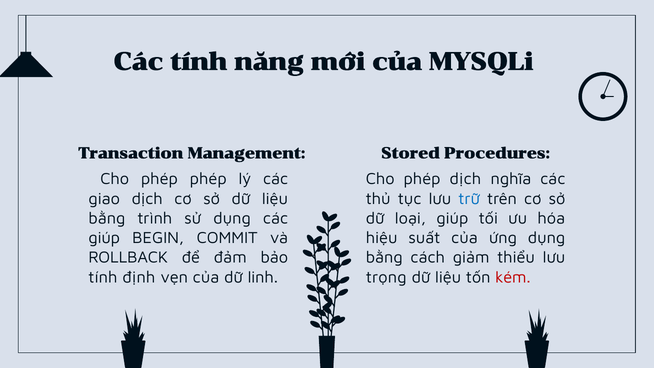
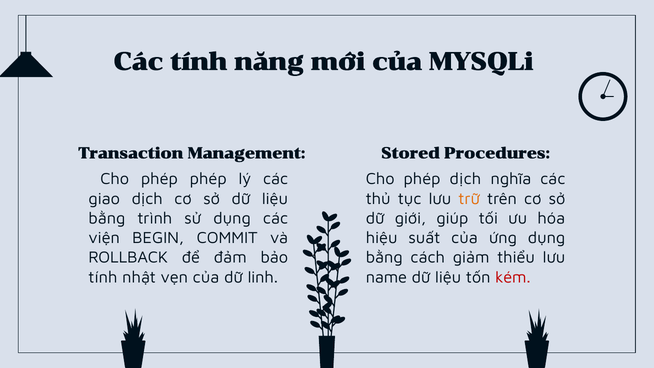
trữ colour: blue -> orange
loại: loại -> giới
giúp at (104, 238): giúp -> viện
định: định -> nhật
trọng: trọng -> name
